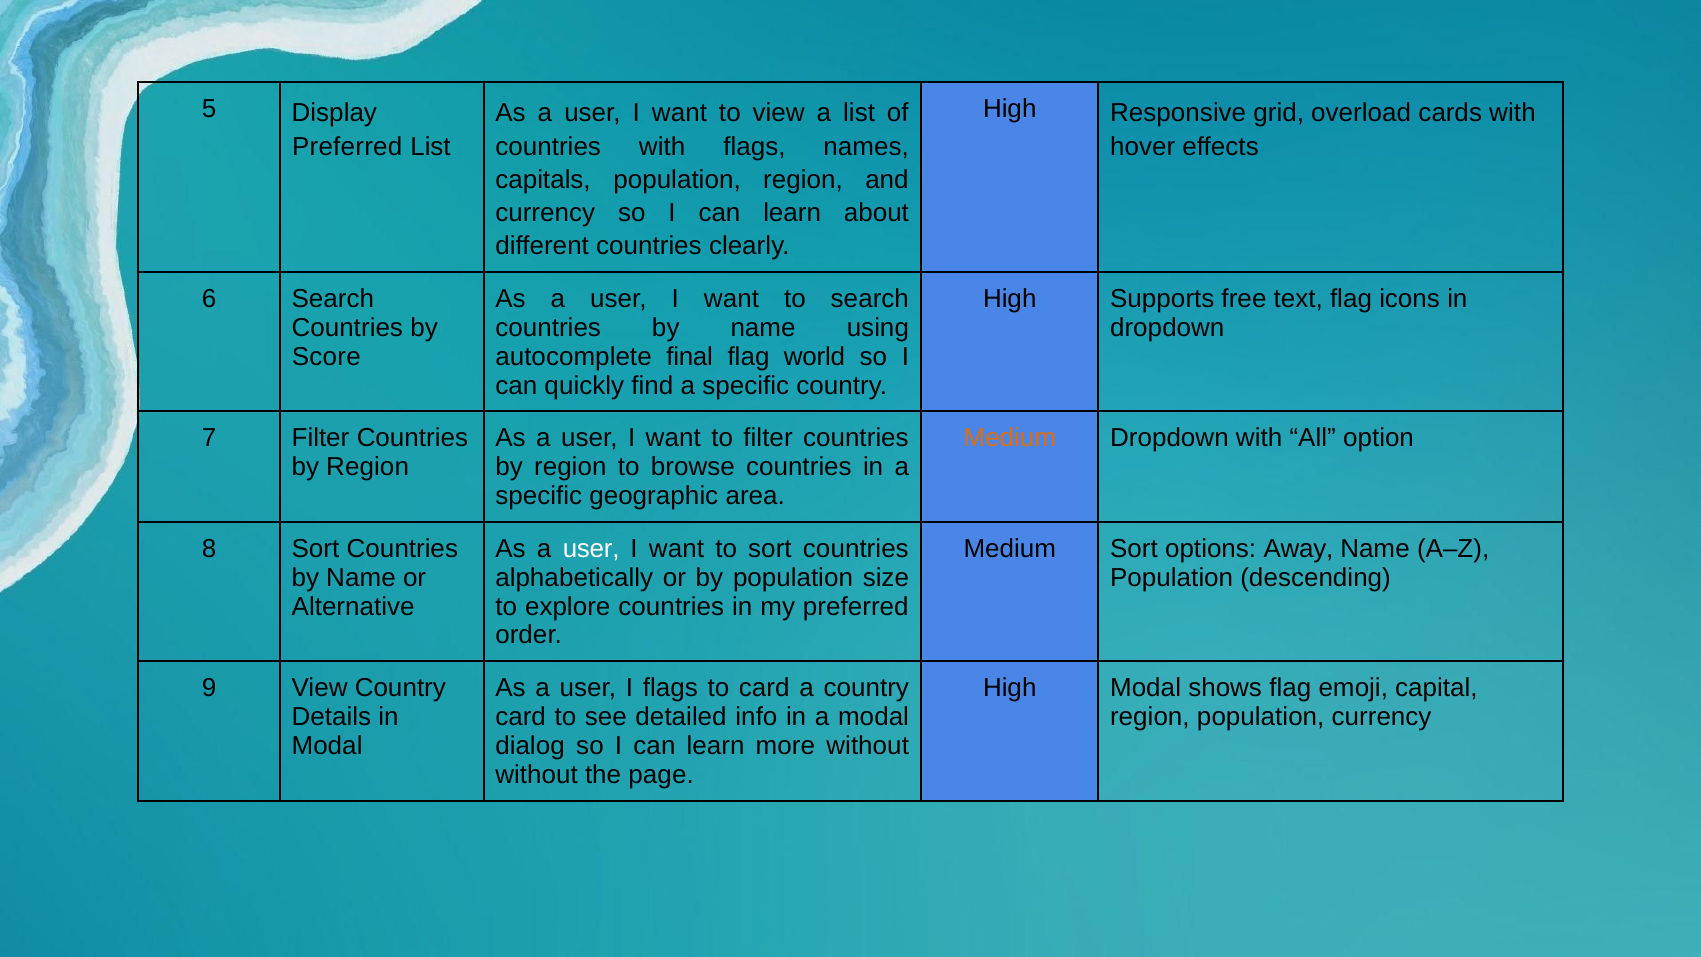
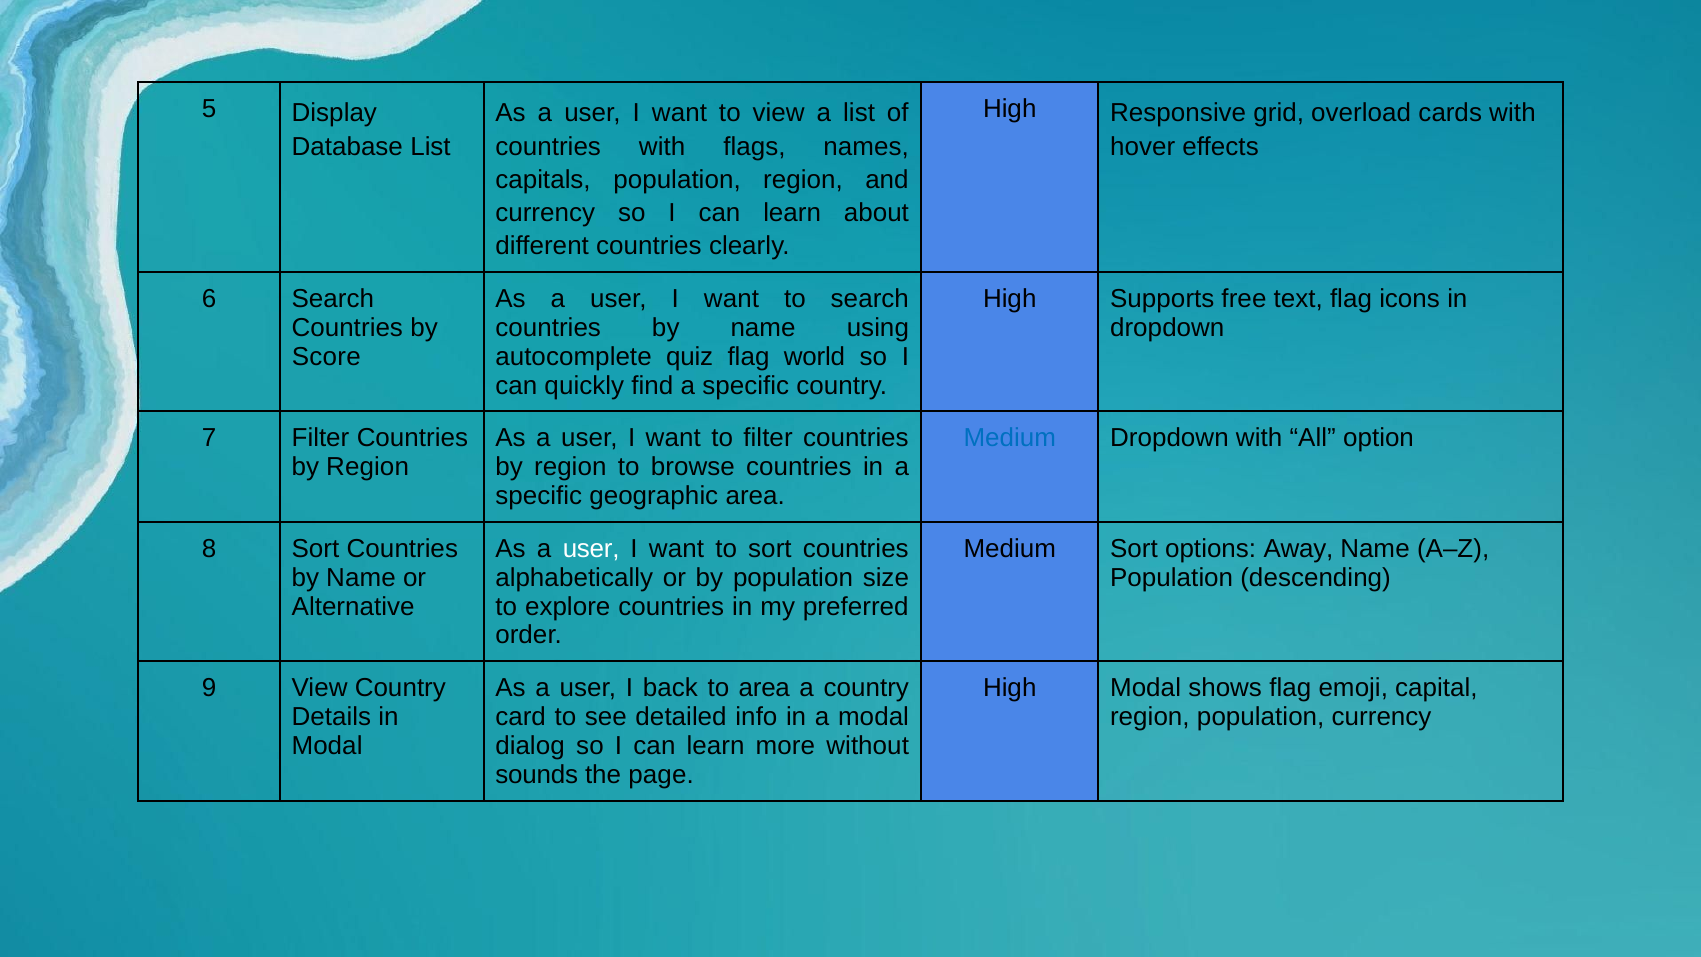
Preferred at (347, 146): Preferred -> Database
final: final -> quiz
Medium at (1010, 438) colour: orange -> blue
I flags: flags -> back
to card: card -> area
without at (537, 775): without -> sounds
